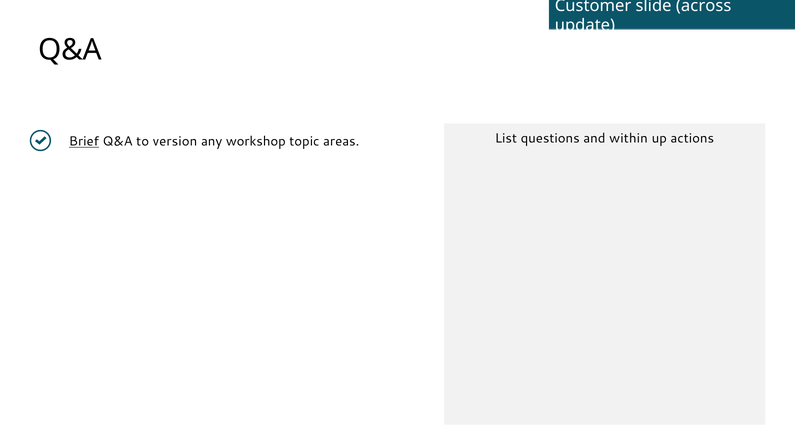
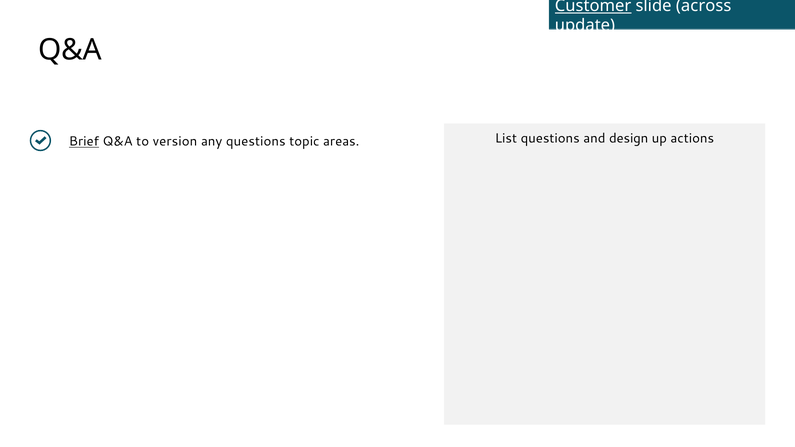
Customer underline: none -> present
any workshop: workshop -> questions
within: within -> design
